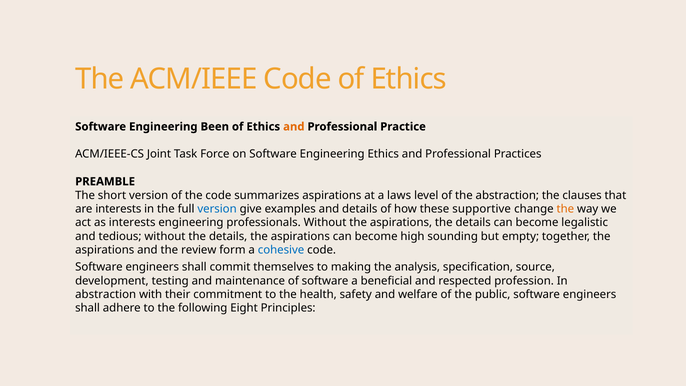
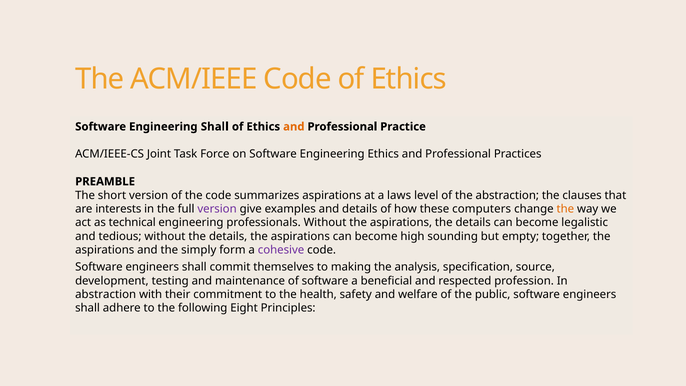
Engineering Been: Been -> Shall
version at (217, 209) colour: blue -> purple
supportive: supportive -> computers
as interests: interests -> technical
review: review -> simply
cohesive colour: blue -> purple
